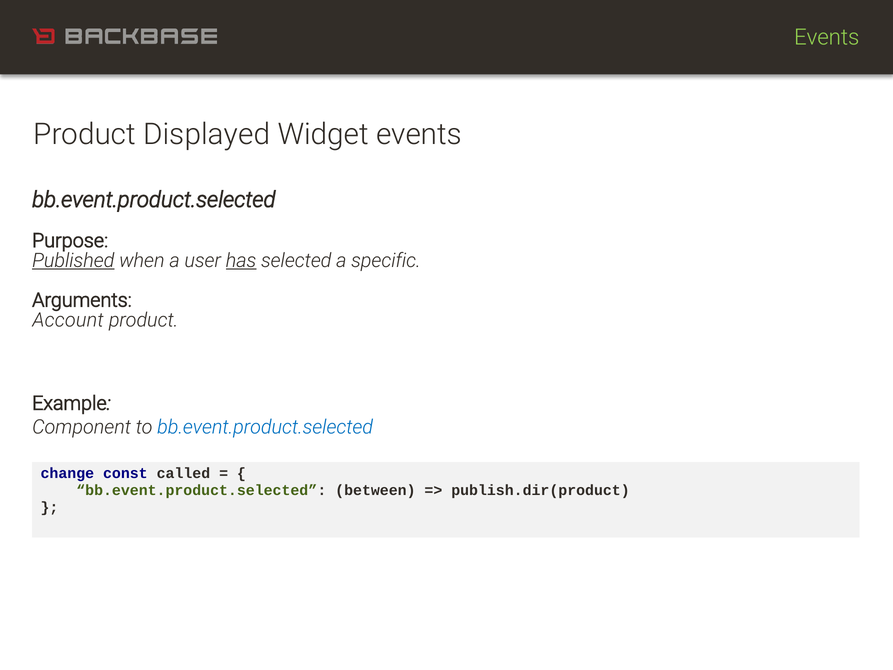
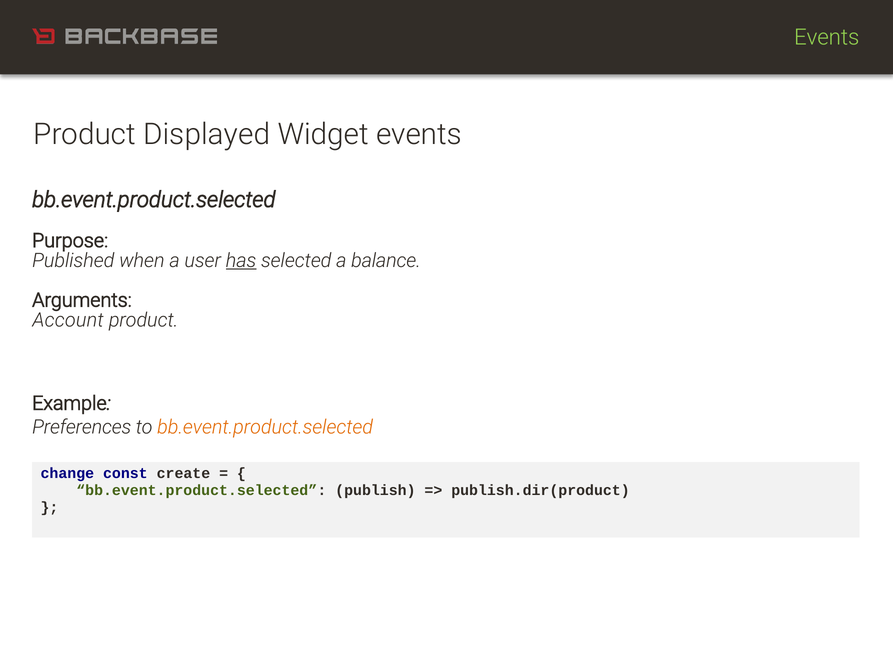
Published underline: present -> none
specific: specific -> balance
Component: Component -> Preferences
bb.event.product.selected at (265, 427) colour: blue -> orange
called: called -> create
between: between -> publish
